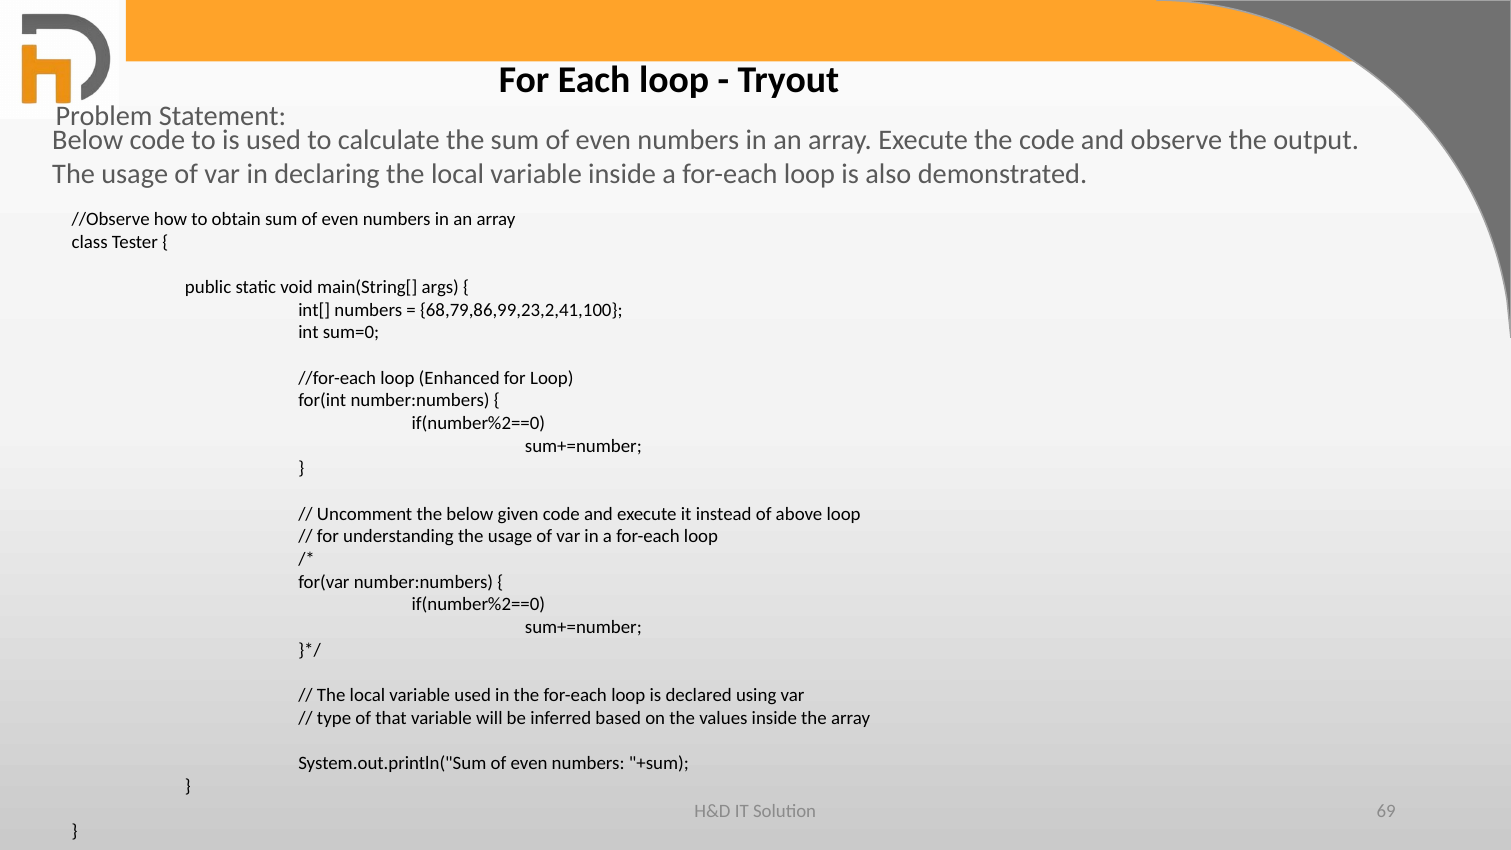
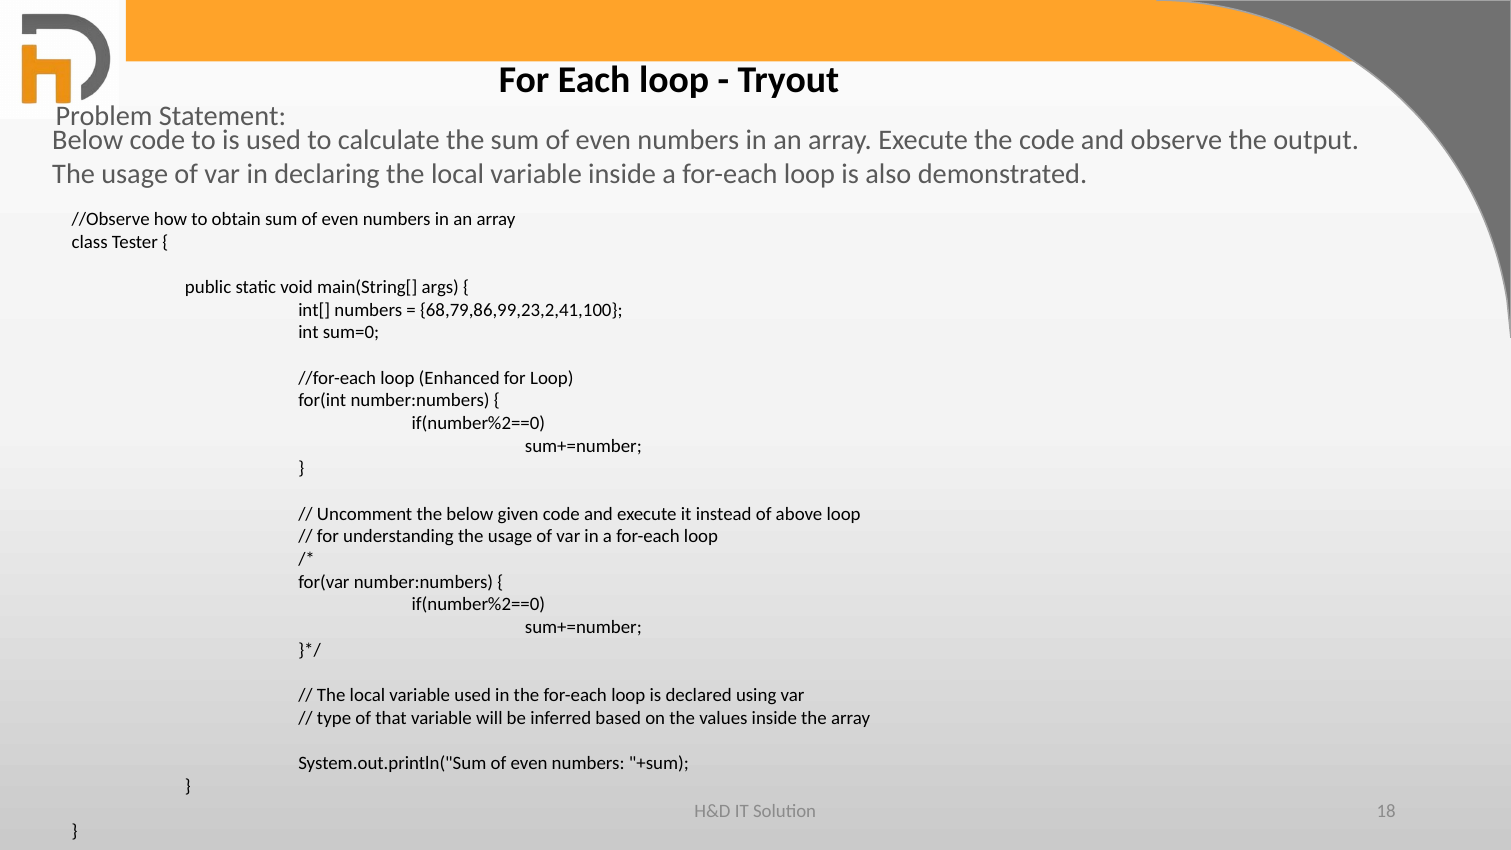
69: 69 -> 18
